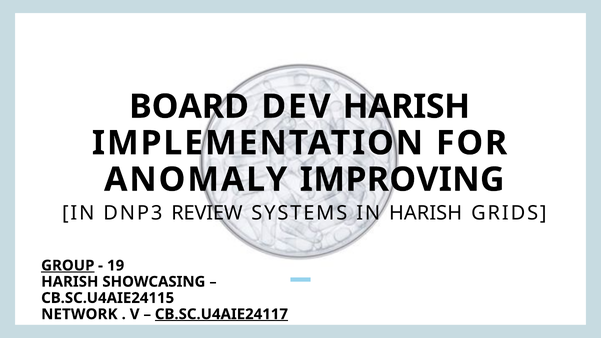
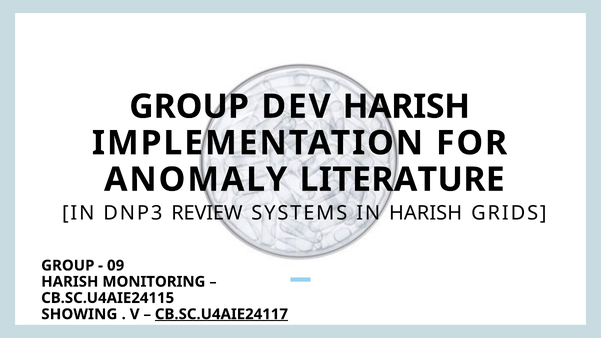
BOARD at (189, 107): BOARD -> GROUP
IMPROVING: IMPROVING -> LITERATURE
GROUP at (68, 266) underline: present -> none
19: 19 -> 09
SHOWCASING: SHOWCASING -> MONITORING
NETWORK: NETWORK -> SHOWING
